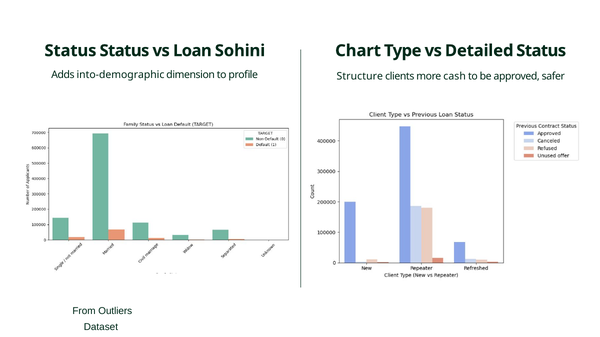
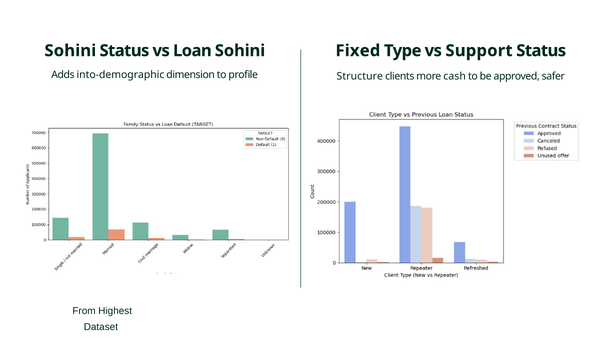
Status at (70, 51): Status -> Sohini
Chart: Chart -> Fixed
Detailed: Detailed -> Support
Outliers: Outliers -> Highest
